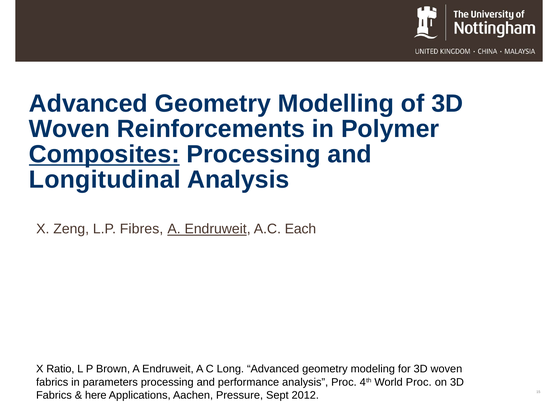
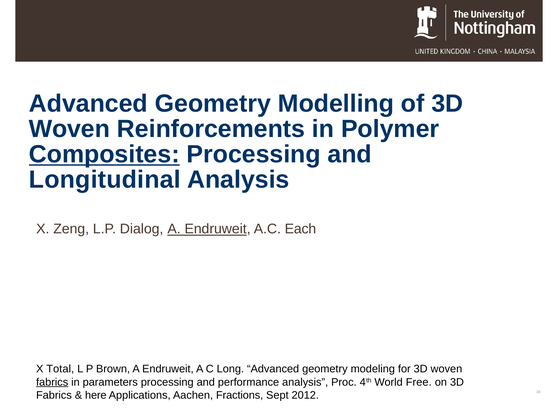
Fibres: Fibres -> Dialog
Ratio: Ratio -> Total
fabrics at (52, 382) underline: none -> present
World Proc: Proc -> Free
Pressure: Pressure -> Fractions
